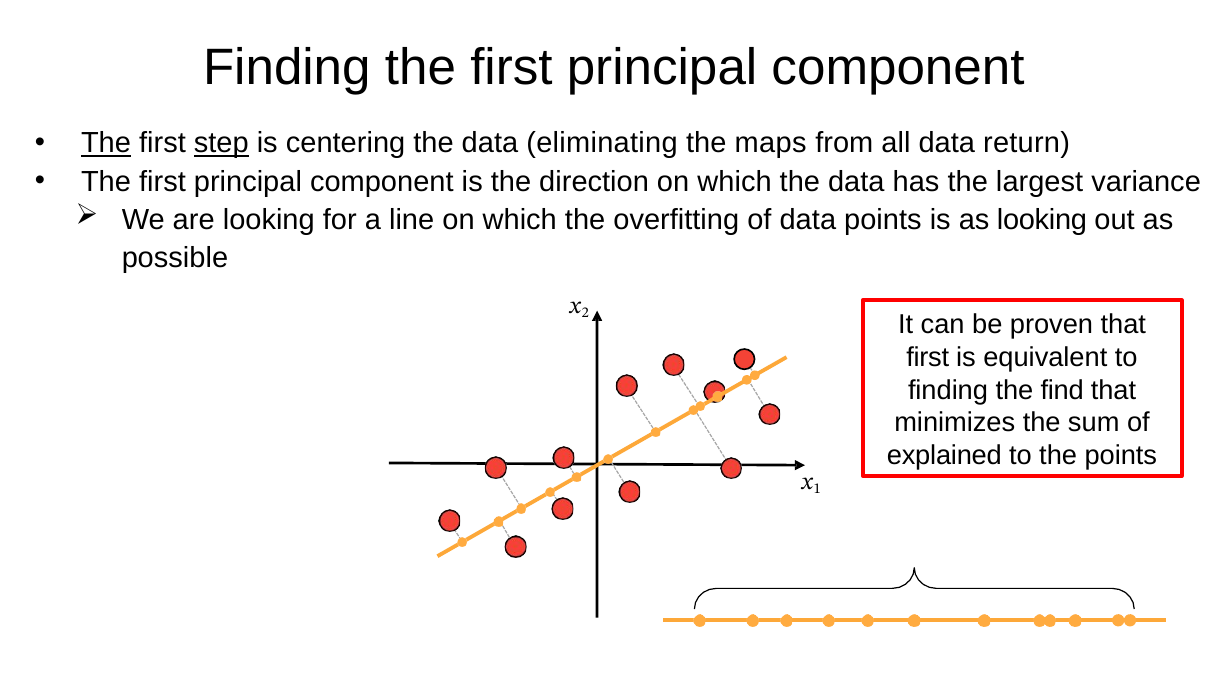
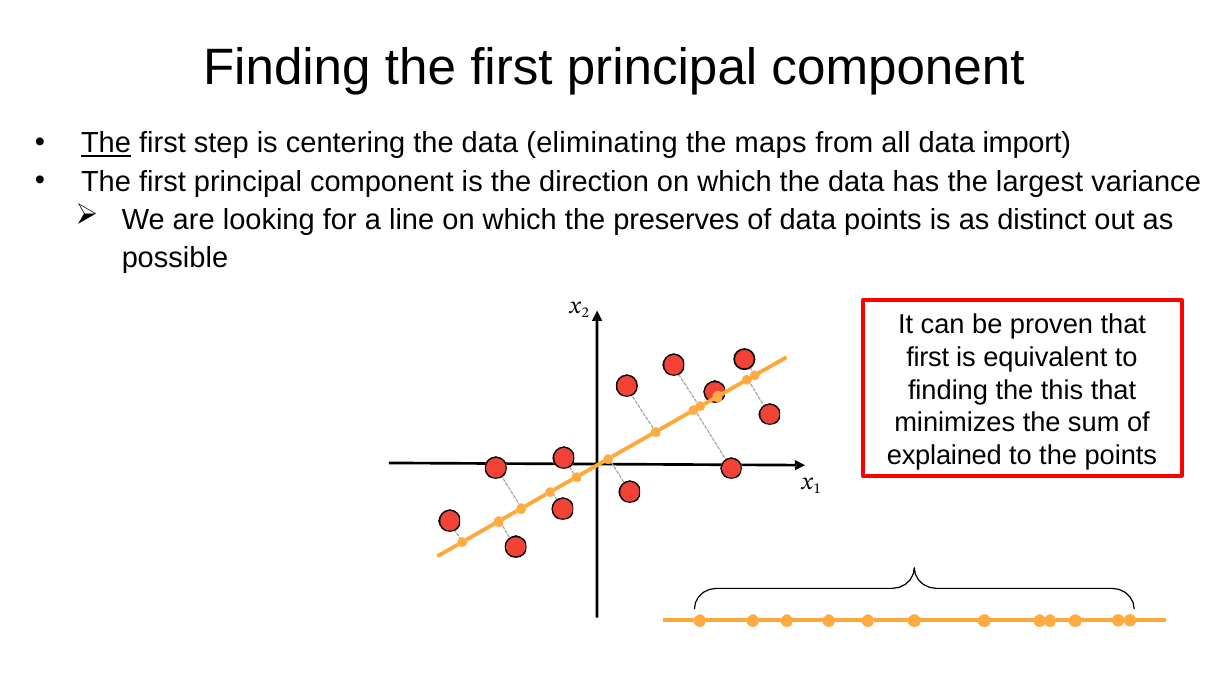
step underline: present -> none
return: return -> import
overfitting: overfitting -> preserves
as looking: looking -> distinct
find: find -> this
